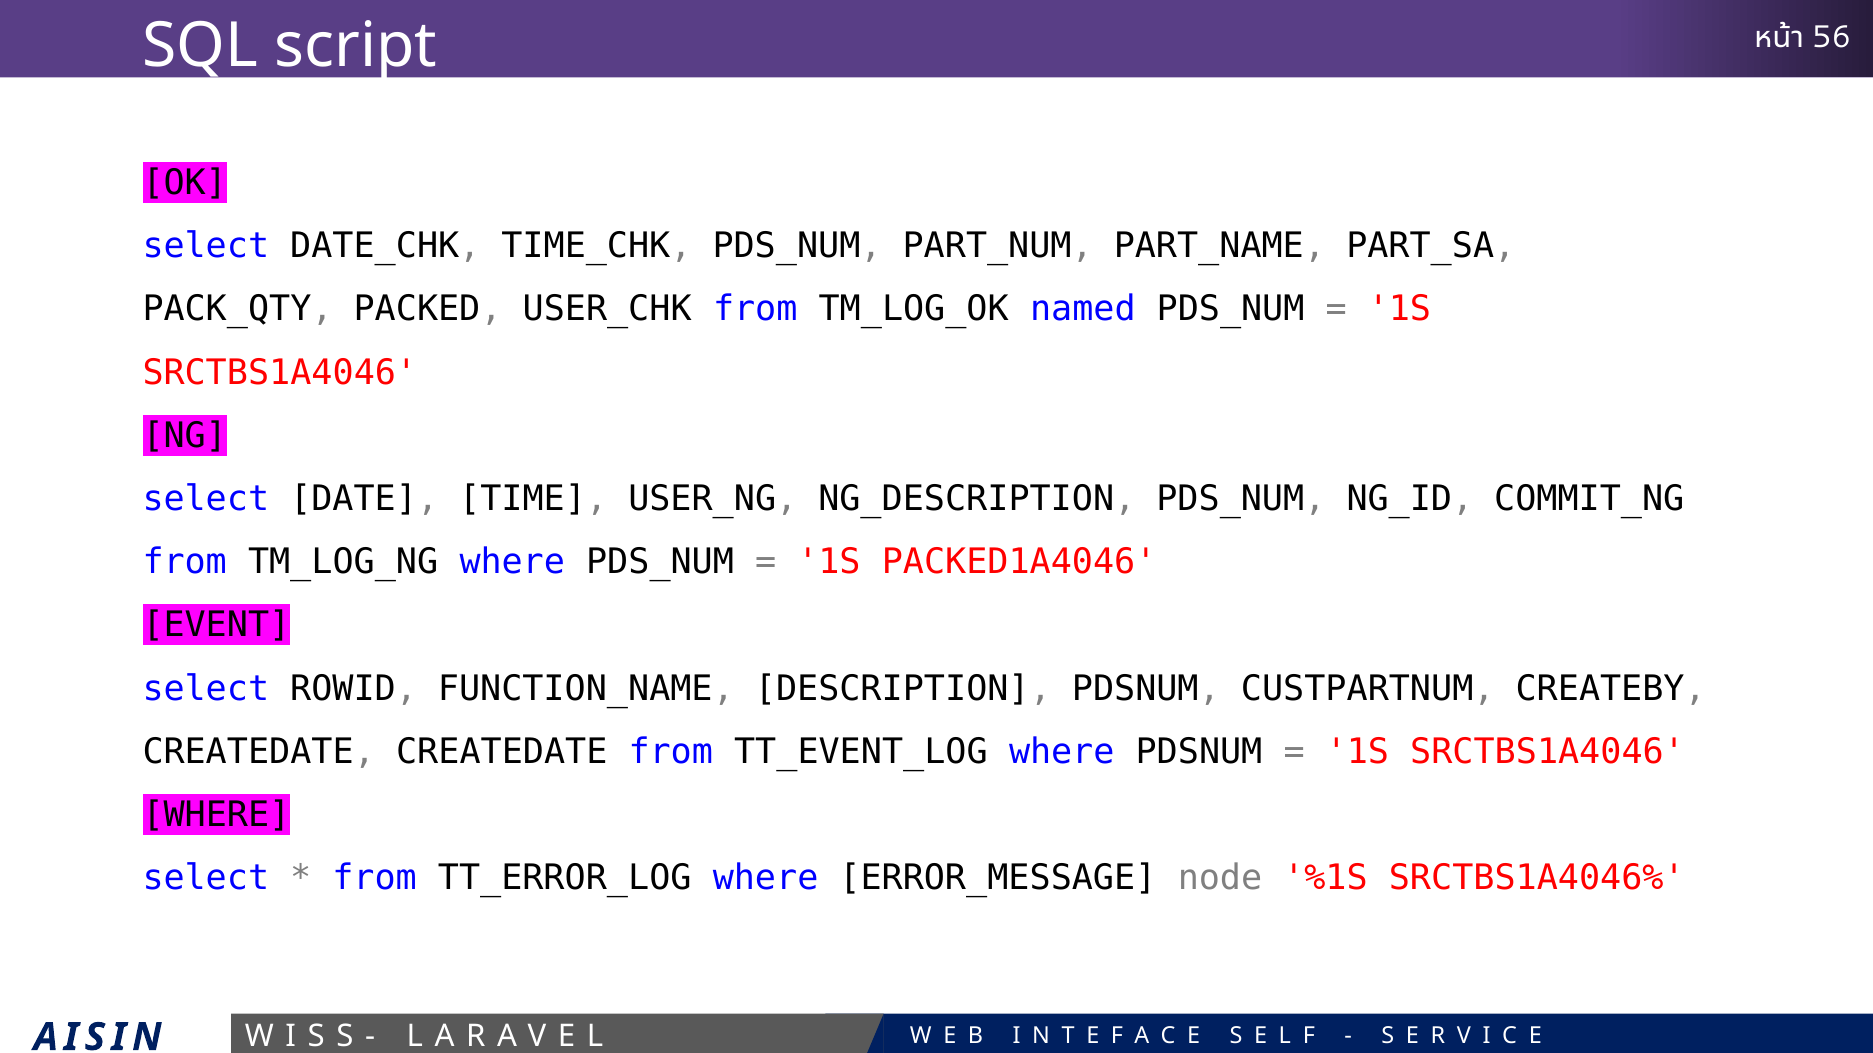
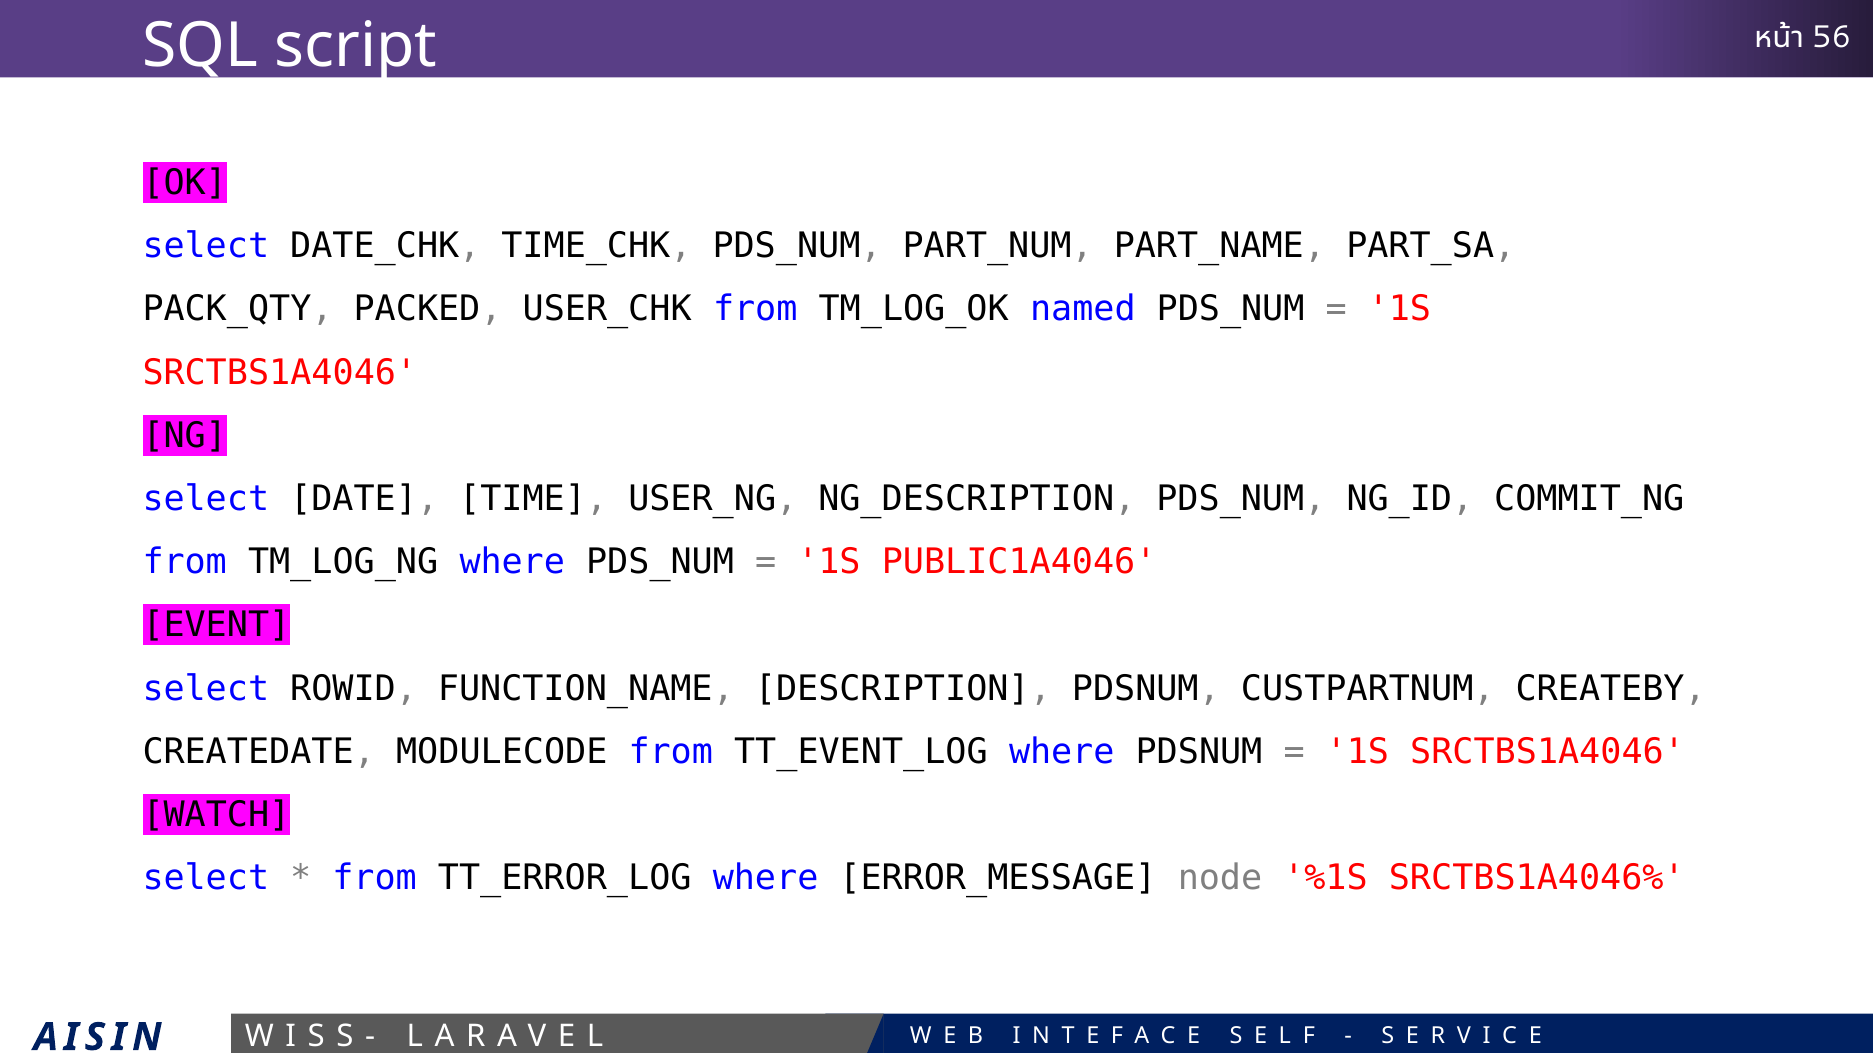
PACKED1A4046: PACKED1A4046 -> PUBLIC1A4046
CREATEDATE CREATEDATE: CREATEDATE -> MODULECODE
WHERE at (216, 815): WHERE -> WATCH
